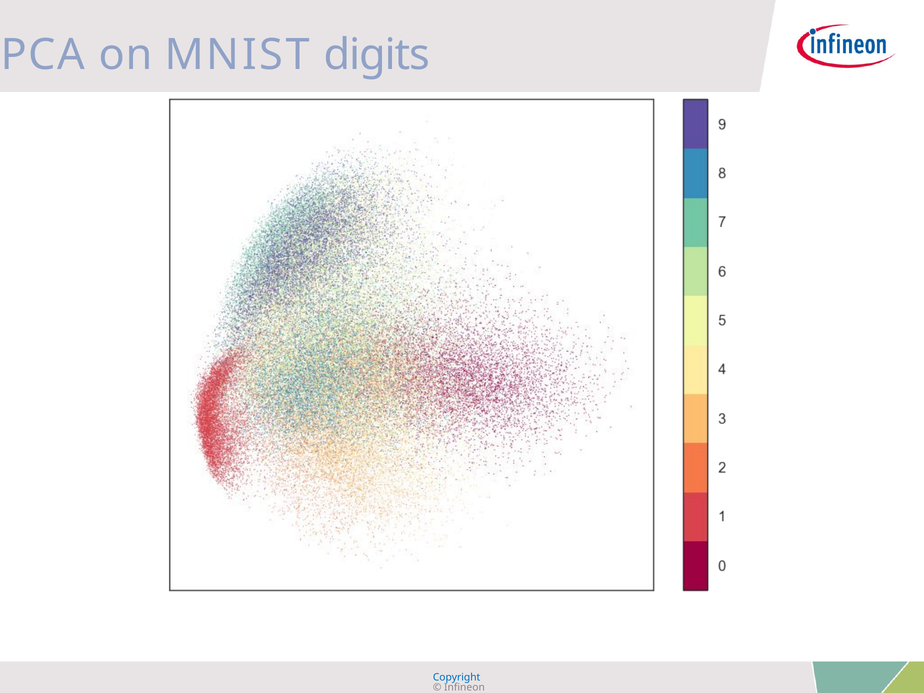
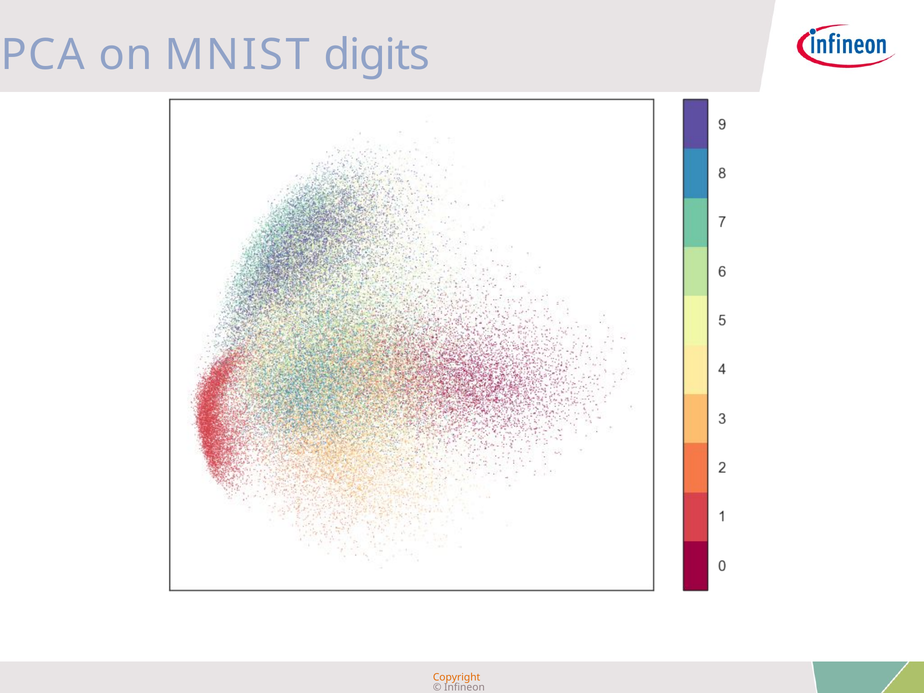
Copyright colour: blue -> orange
